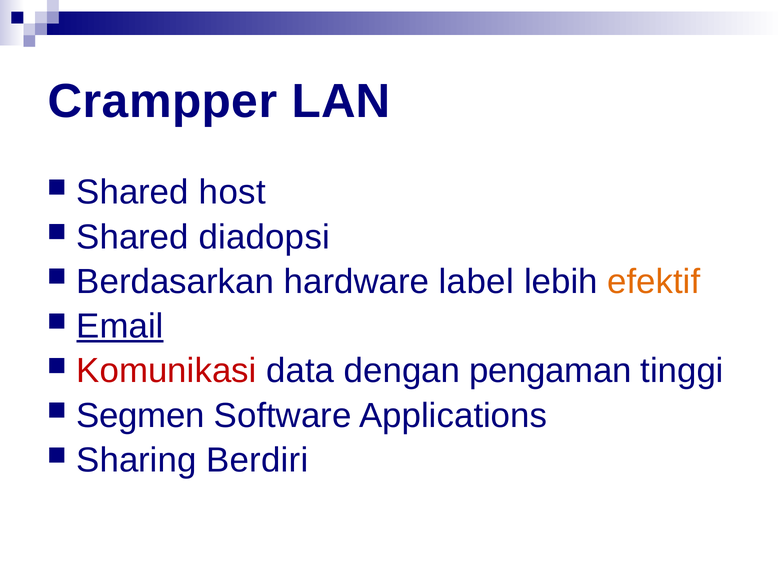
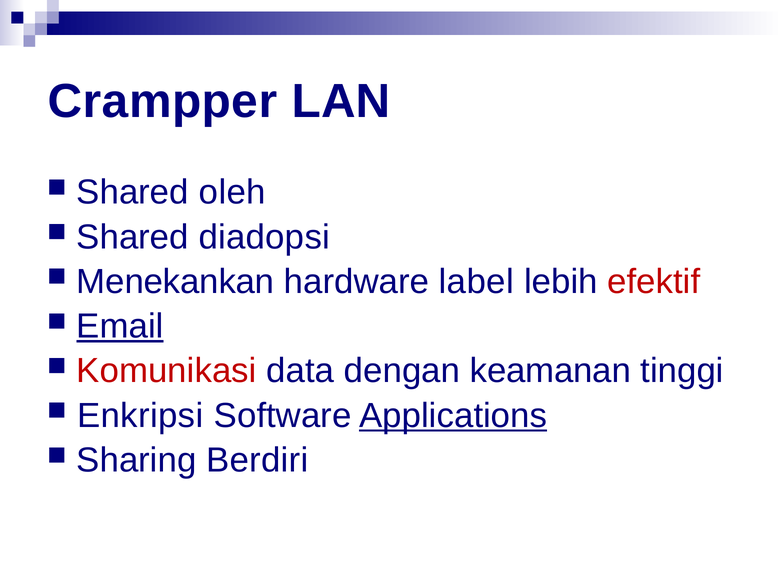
host: host -> oleh
Berdasarkan: Berdasarkan -> Menekankan
efektif colour: orange -> red
pengaman: pengaman -> keamanan
Segmen: Segmen -> Enkripsi
Applications underline: none -> present
